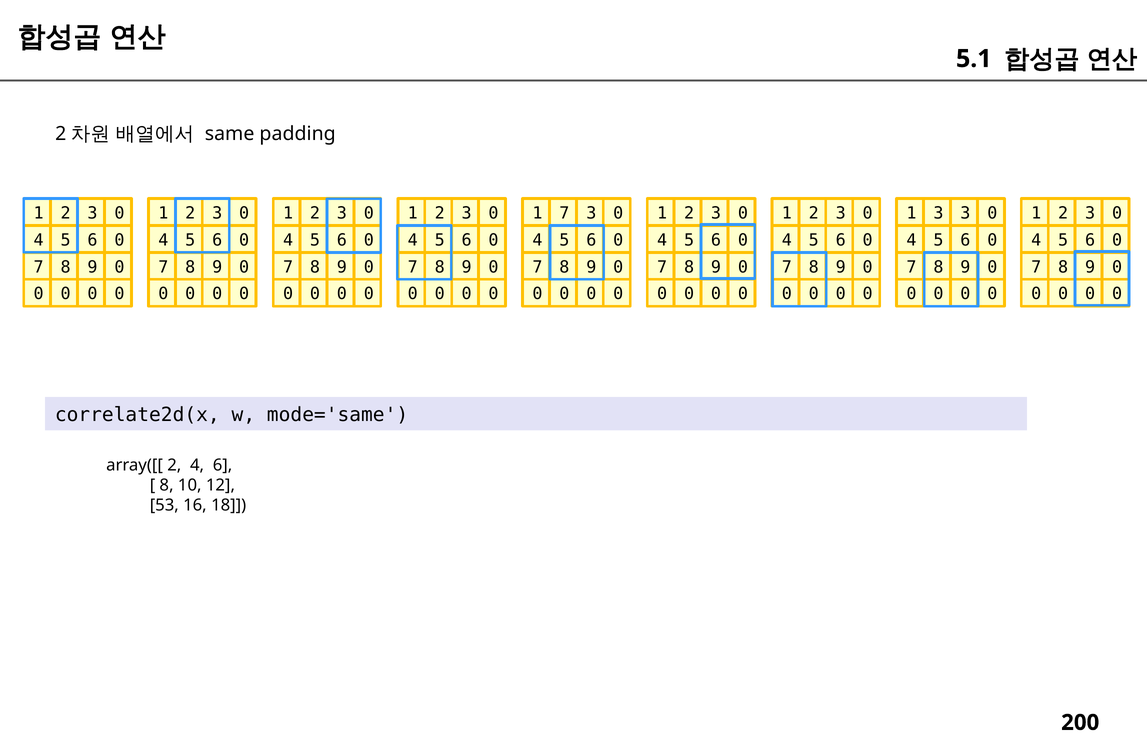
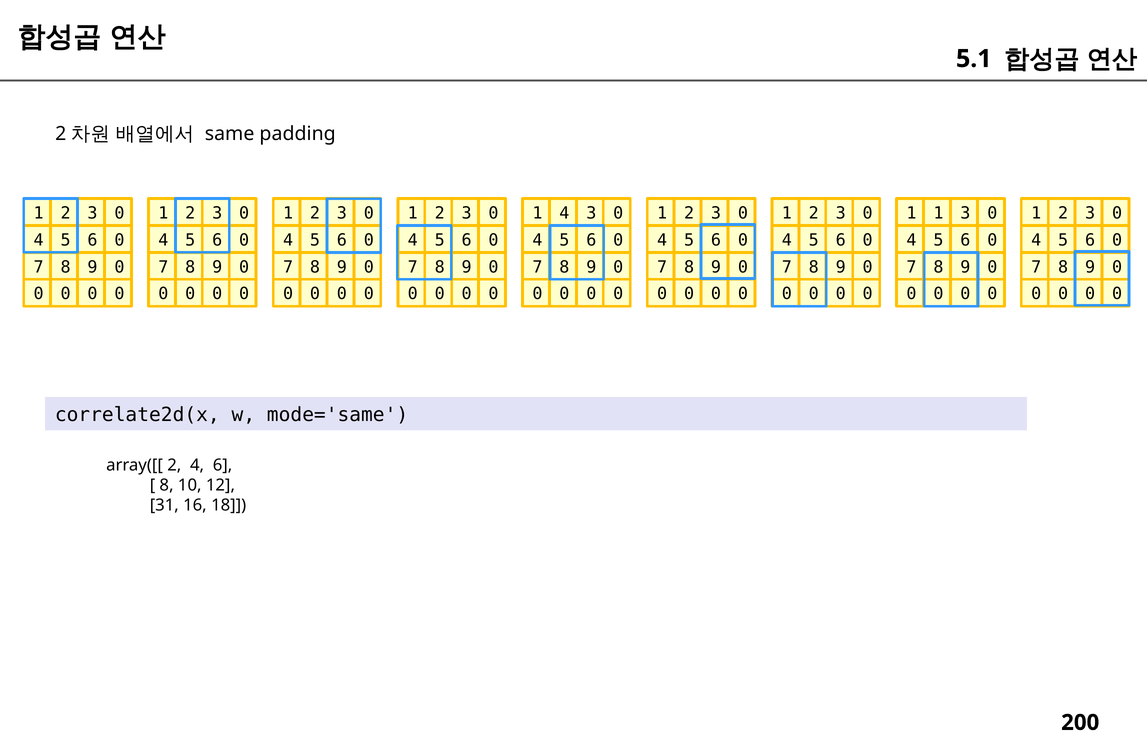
1 7: 7 -> 4
1 3: 3 -> 1
53: 53 -> 31
